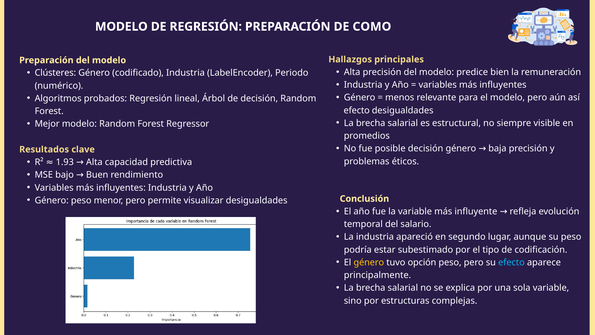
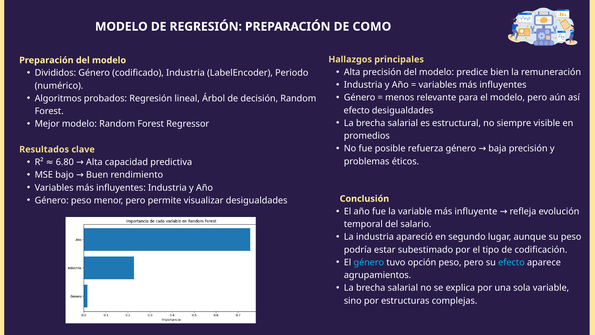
Clústeres: Clústeres -> Divididos
posible decisión: decisión -> refuerza
1.93: 1.93 -> 6.80
género at (369, 262) colour: yellow -> light blue
principalmente: principalmente -> agrupamientos
